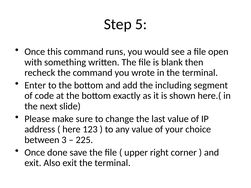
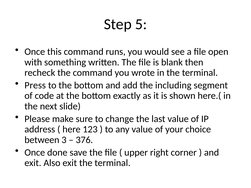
Enter: Enter -> Press
225: 225 -> 376
